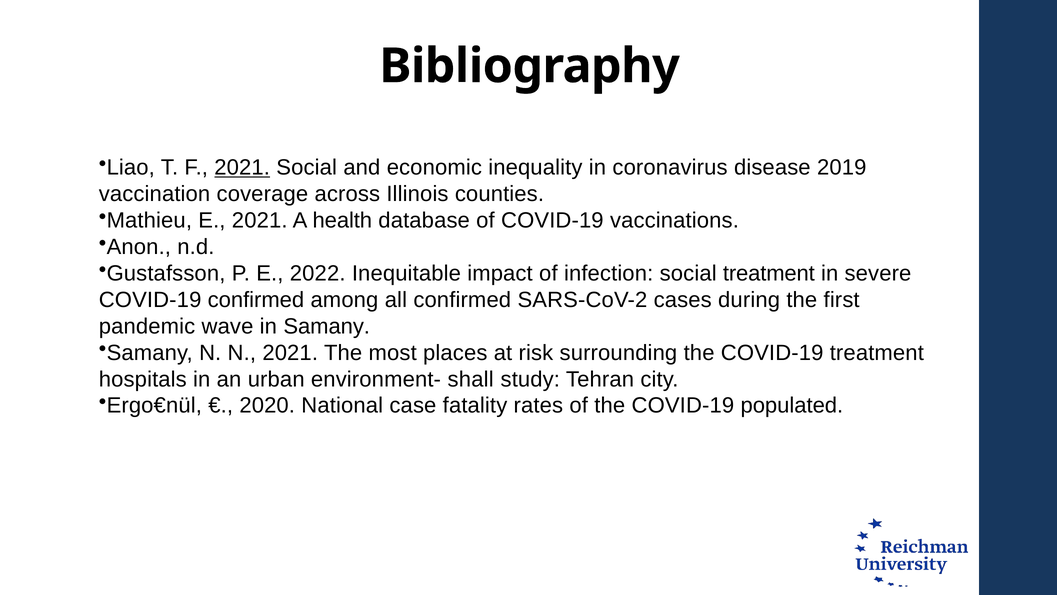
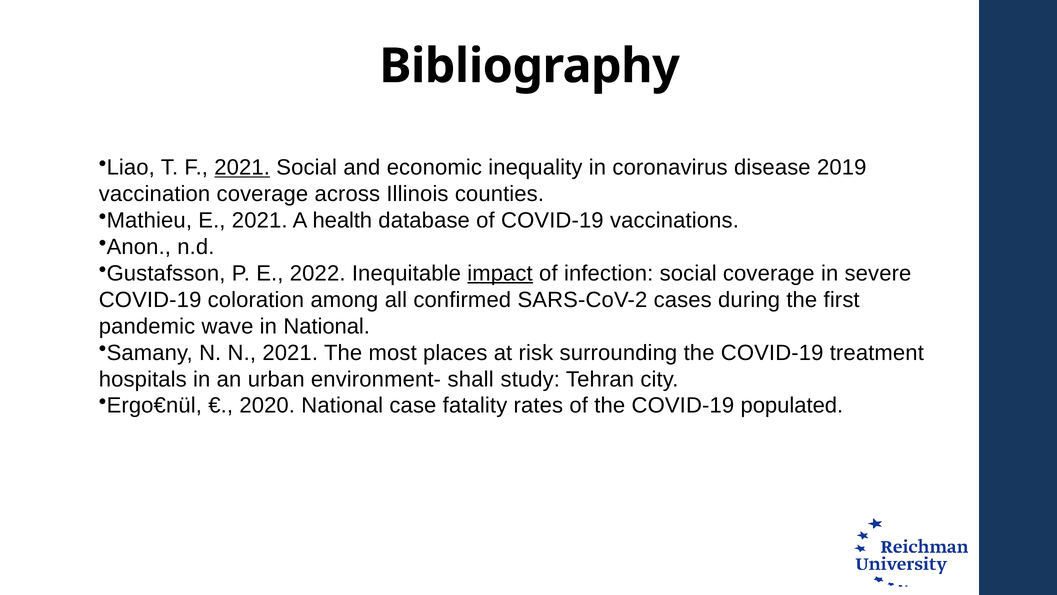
impact underline: none -> present
social treatment: treatment -> coverage
COVID-19 confirmed: confirmed -> coloration
in Samany: Samany -> National
